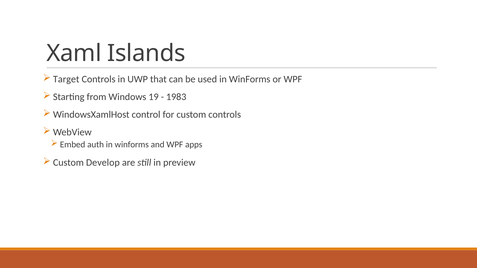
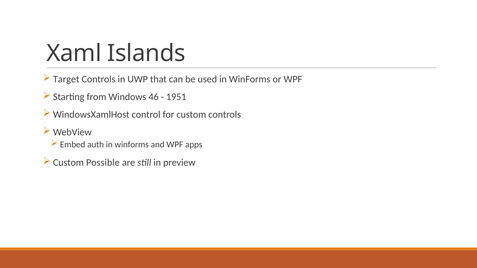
19: 19 -> 46
1983: 1983 -> 1951
Develop: Develop -> Possible
